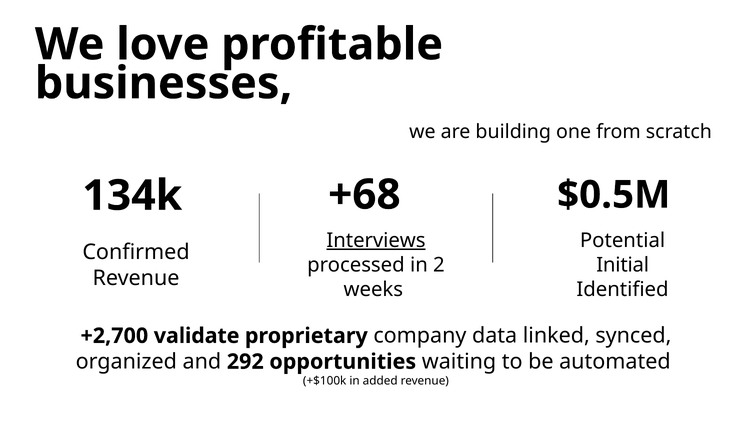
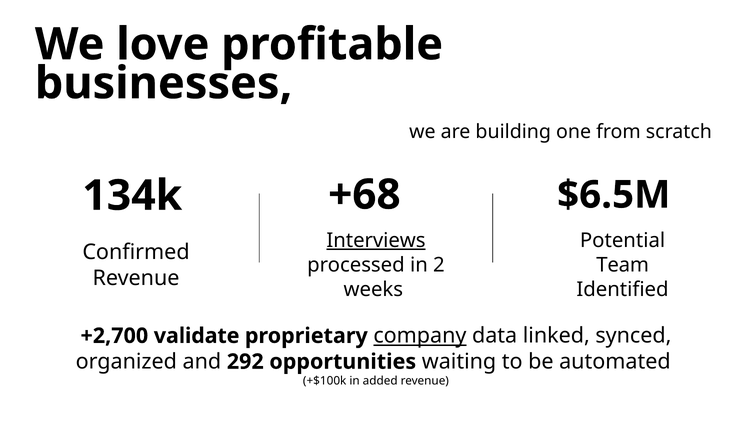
$0.5M: $0.5M -> $6.5M
Initial: Initial -> Team
company underline: none -> present
